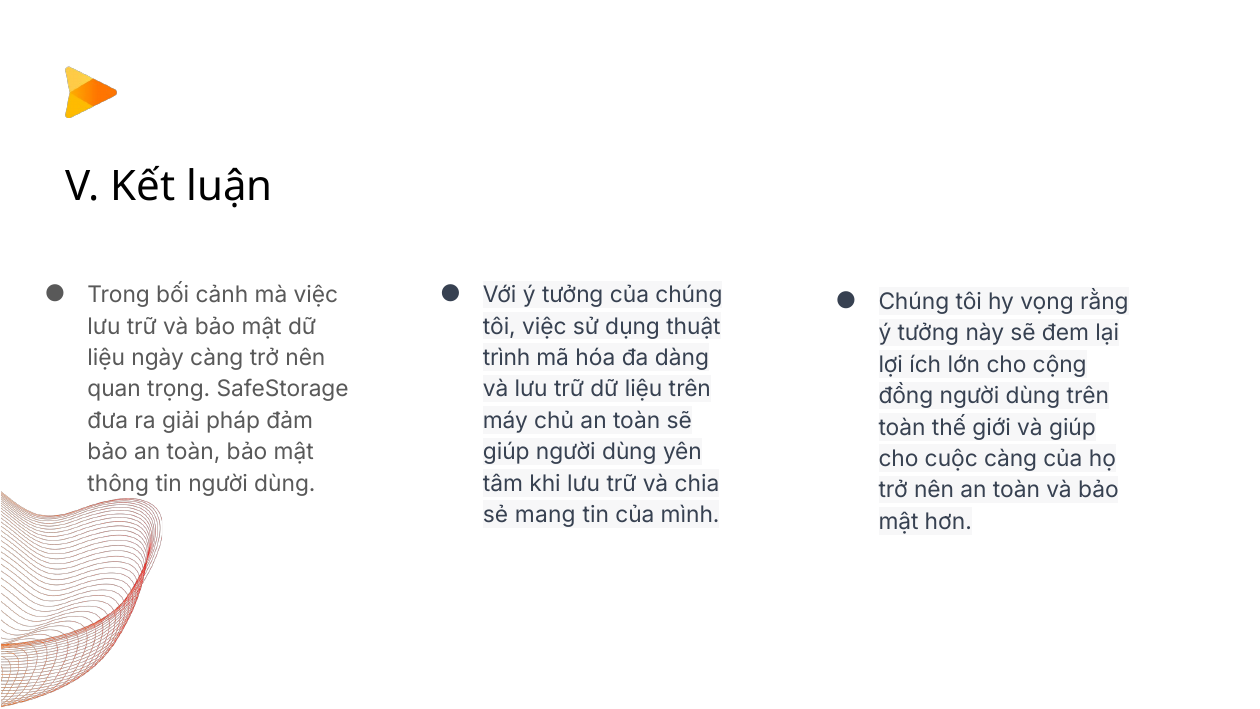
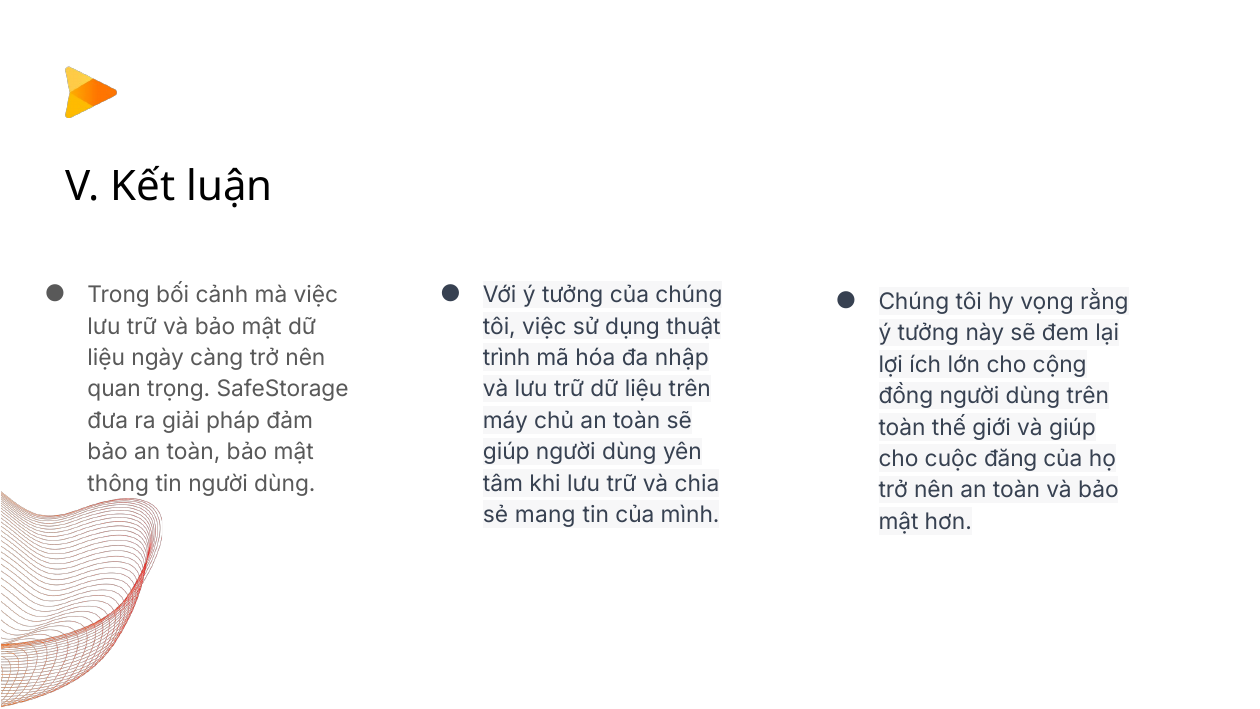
dàng: dàng -> nhập
cuộc càng: càng -> đăng
